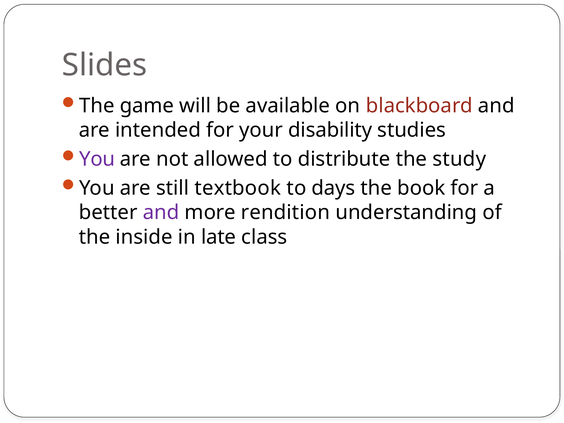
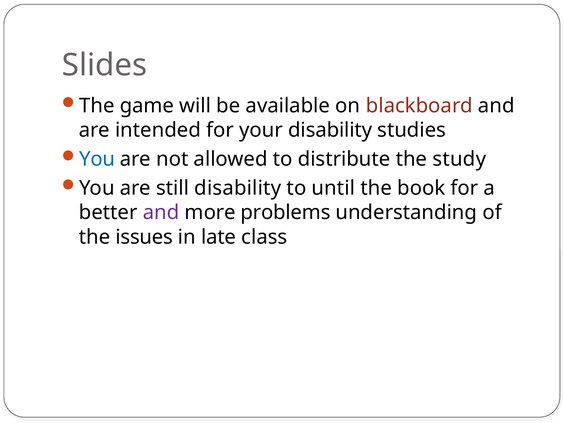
You at (97, 159) colour: purple -> blue
still textbook: textbook -> disability
days: days -> until
rendition: rendition -> problems
inside: inside -> issues
